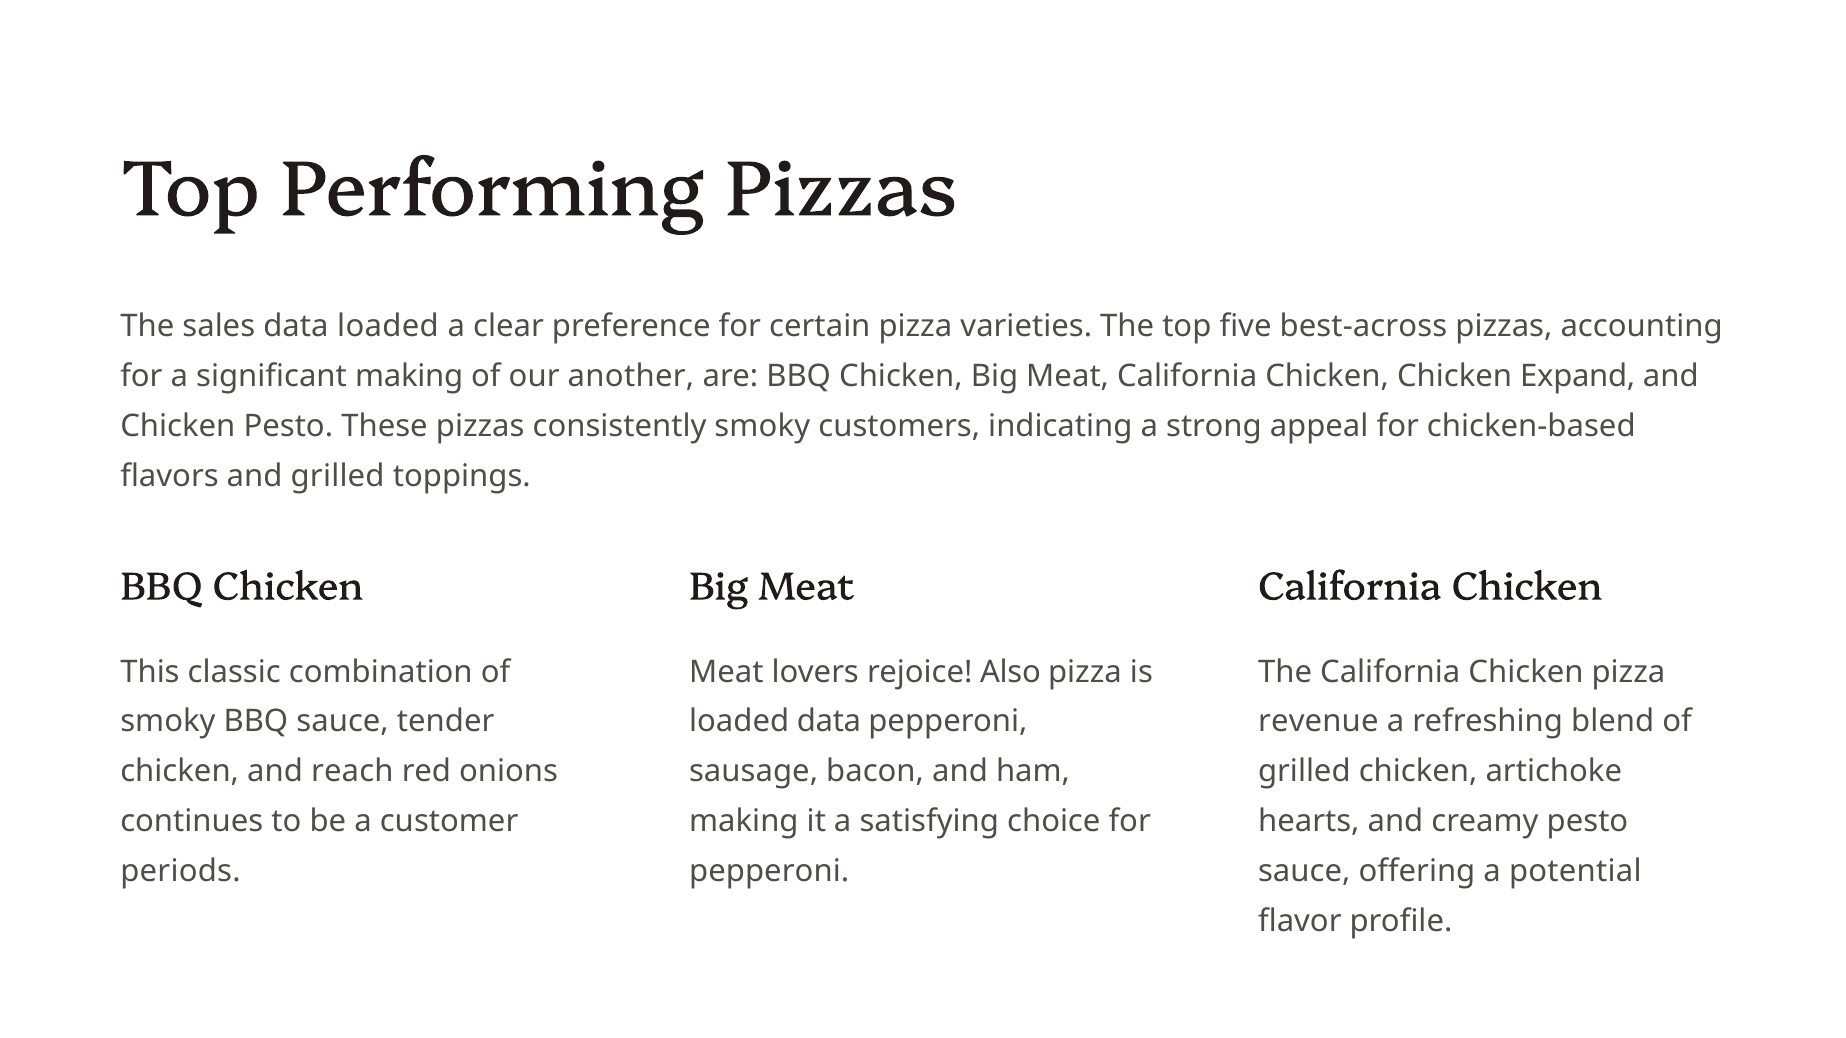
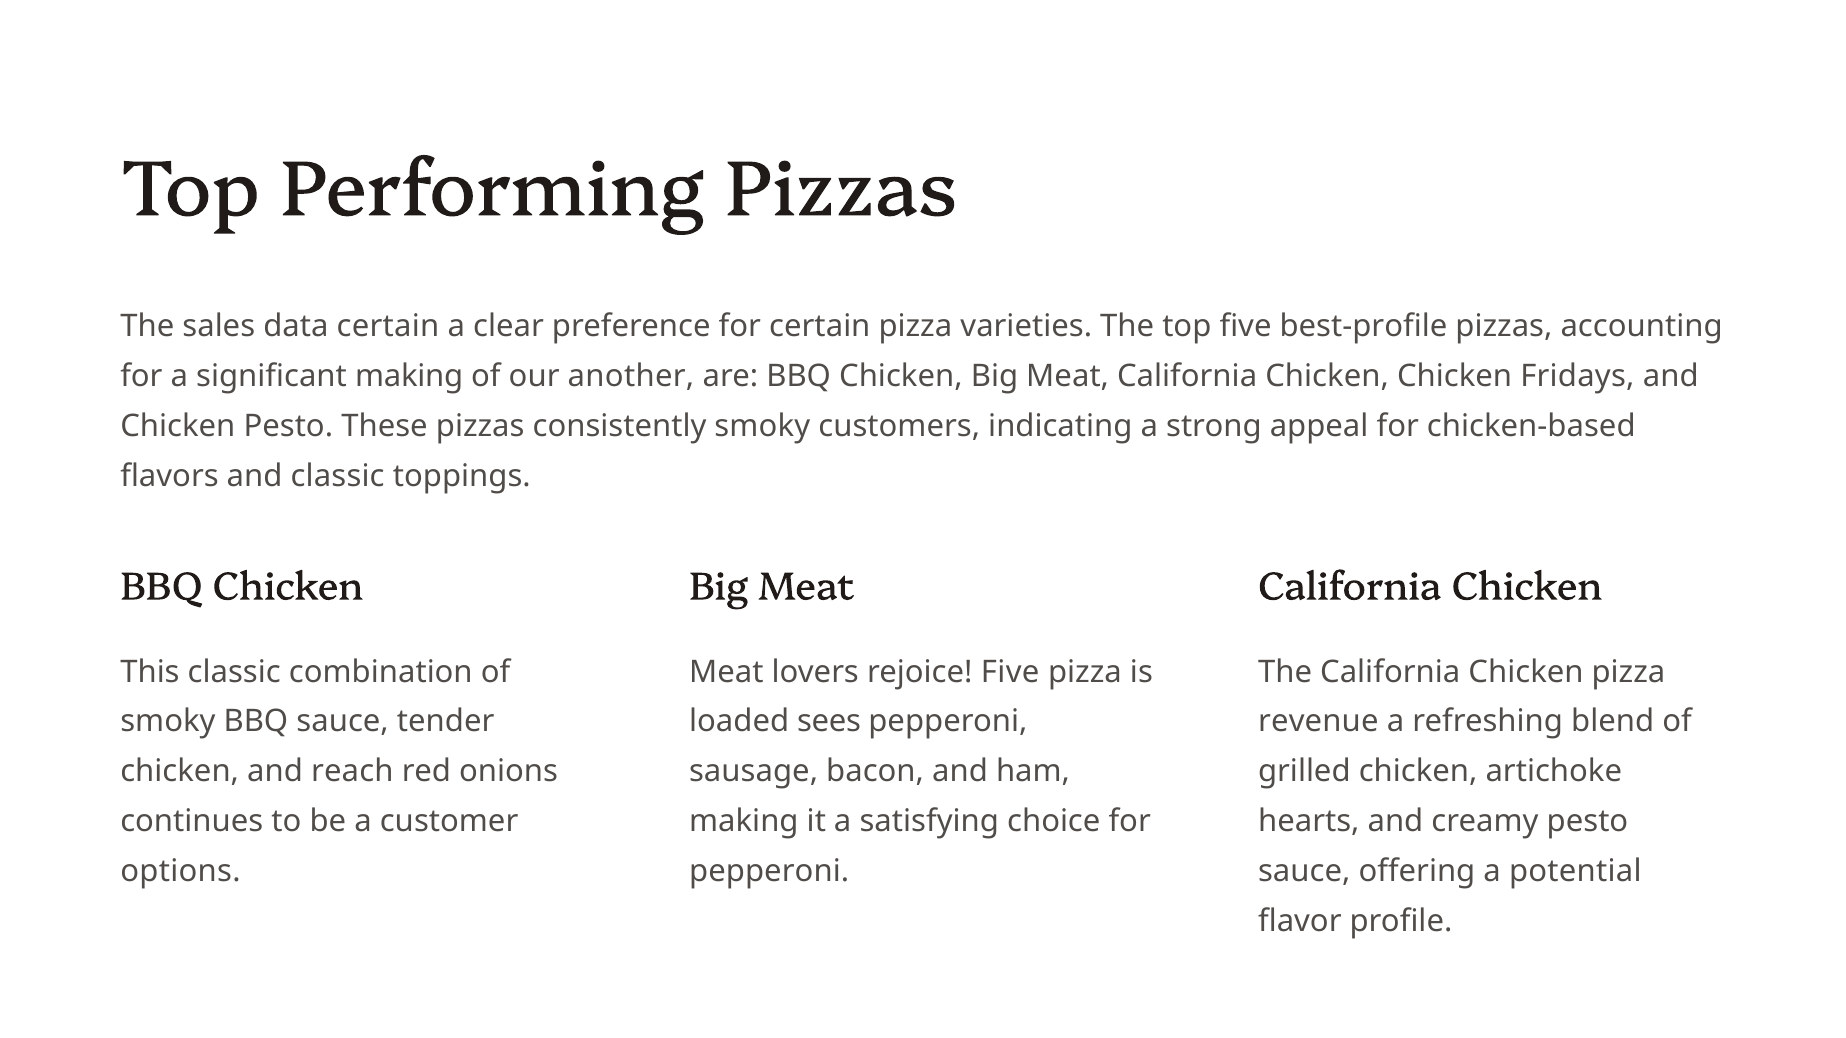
data loaded: loaded -> certain
best-across: best-across -> best-profile
Expand: Expand -> Fridays
and grilled: grilled -> classic
rejoice Also: Also -> Five
loaded data: data -> sees
periods: periods -> options
